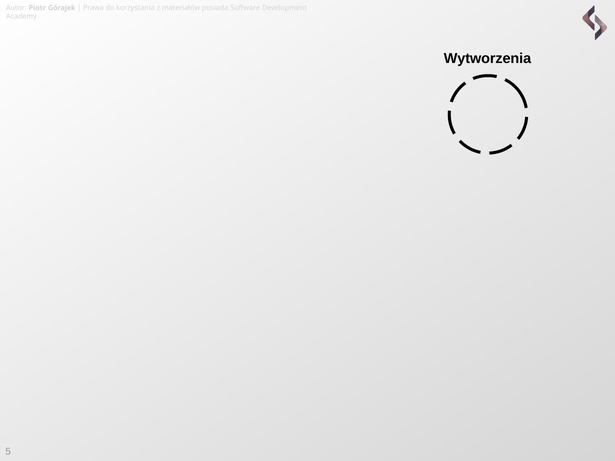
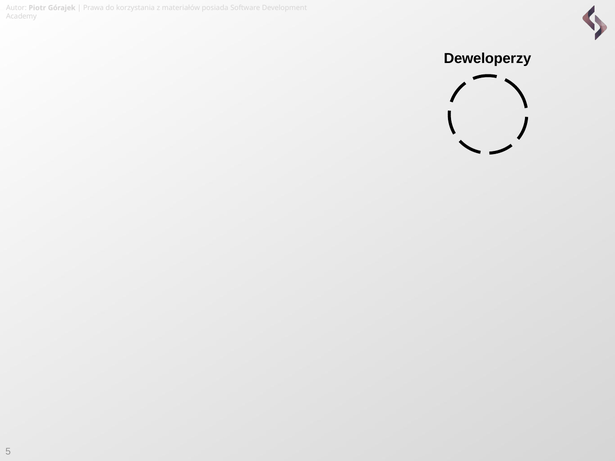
Wytworzenia: Wytworzenia -> Deweloperzy
